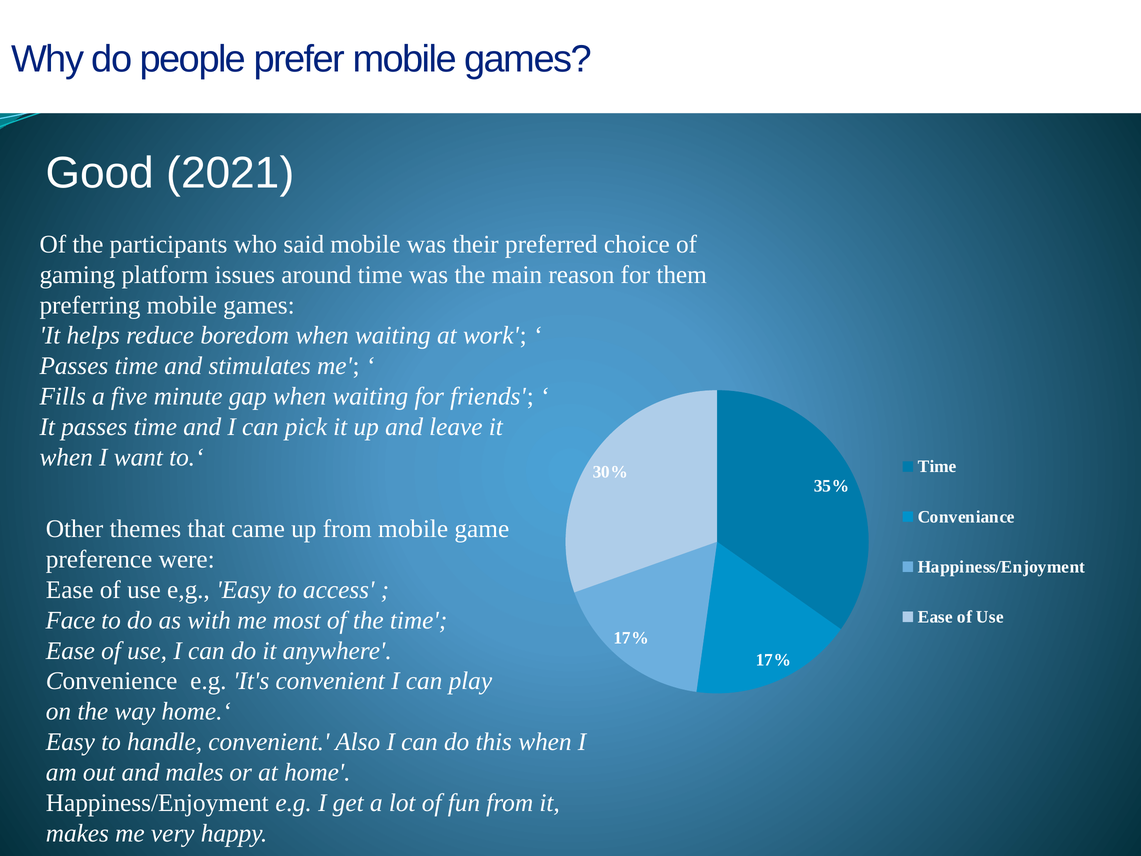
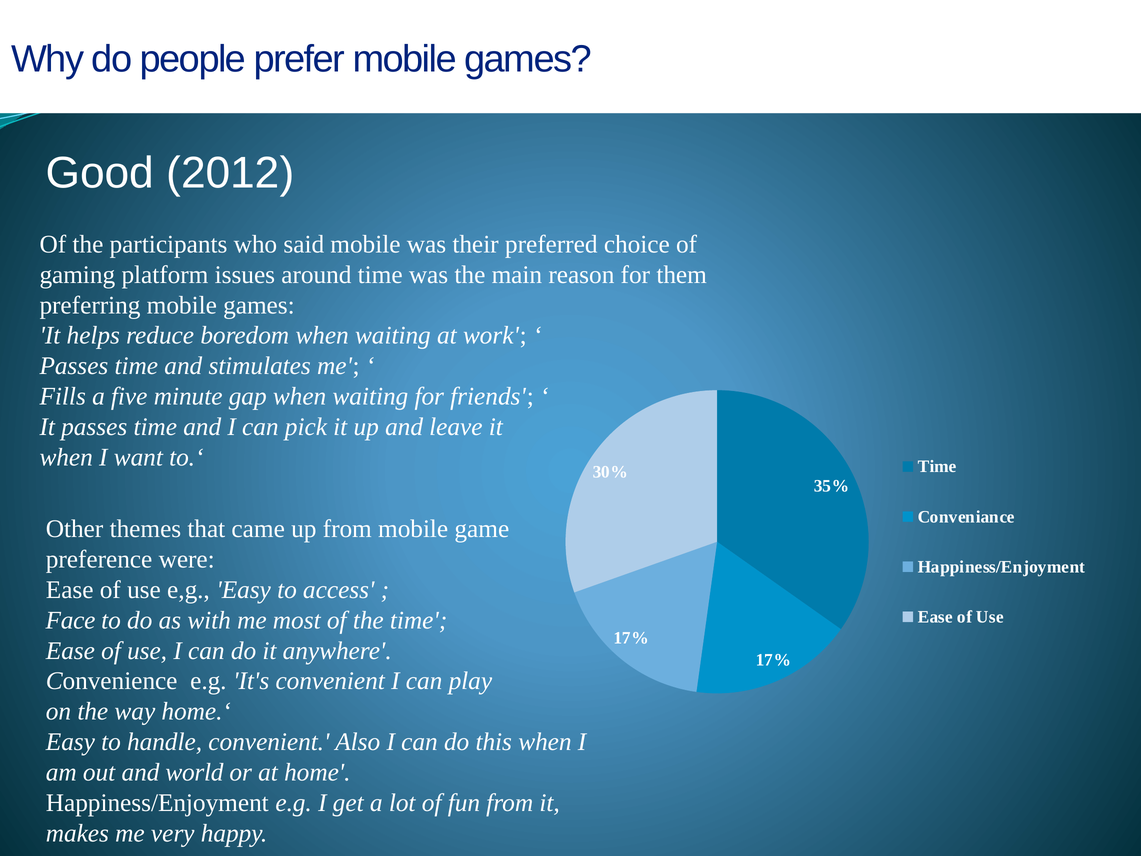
2021: 2021 -> 2012
males: males -> world
